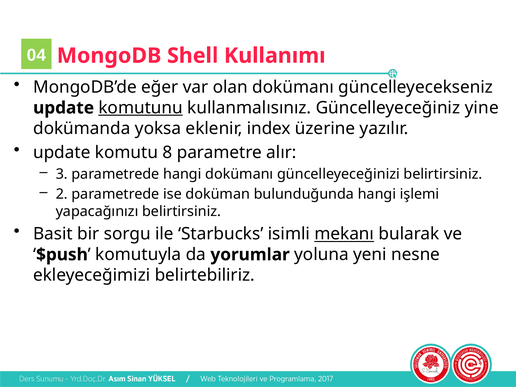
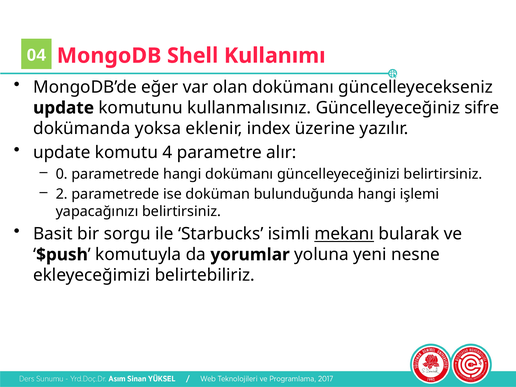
komutunu underline: present -> none
yine: yine -> sifre
8: 8 -> 4
3: 3 -> 0
